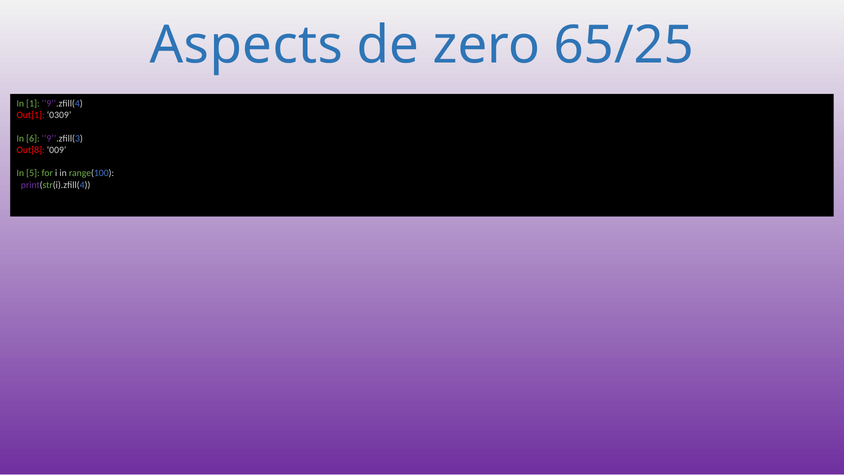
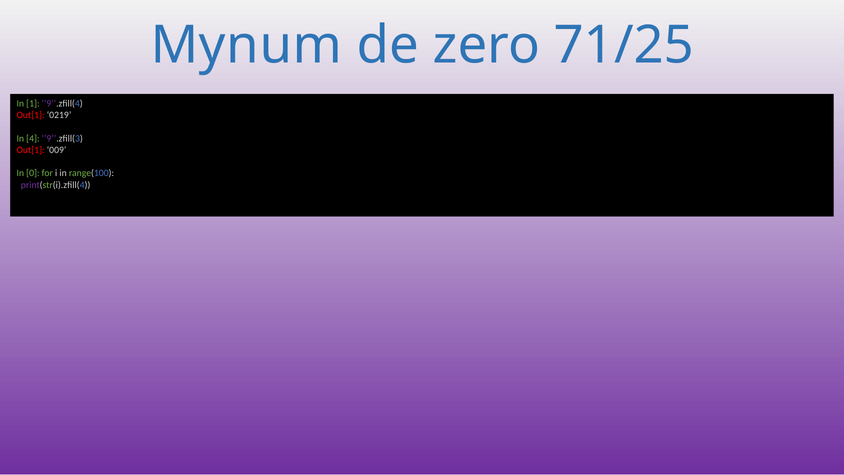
Aspects: Aspects -> Mynum
65/25: 65/25 -> 71/25
0309: 0309 -> 0219
6: 6 -> 4
Out[8 at (31, 150): Out[8 -> Out[1
5: 5 -> 0
